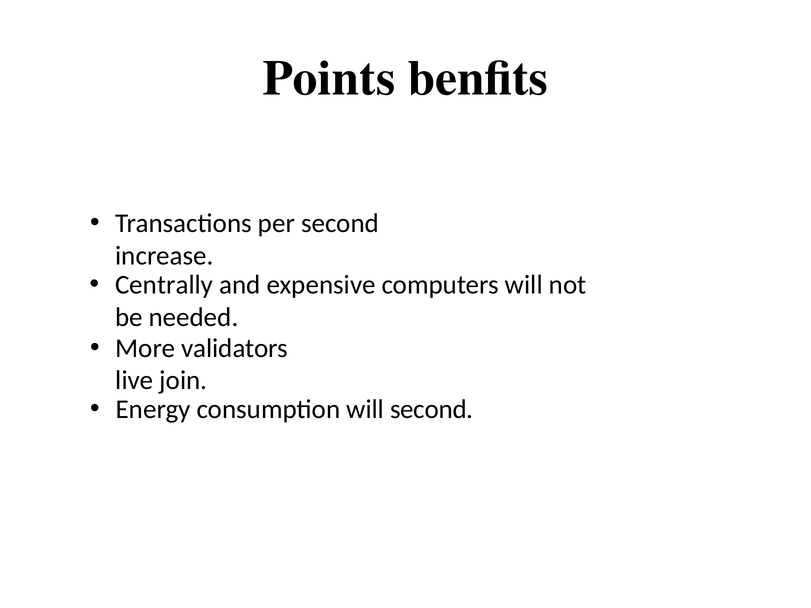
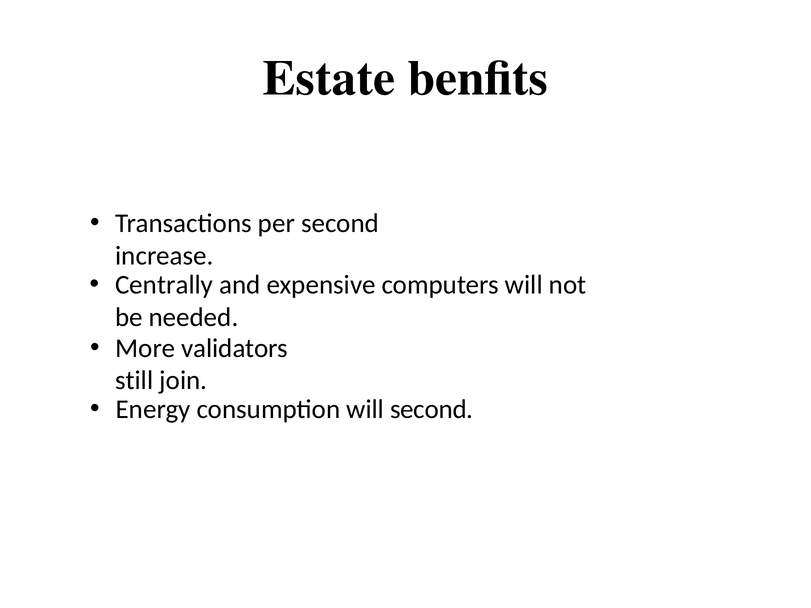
Points: Points -> Estate
live: live -> still
